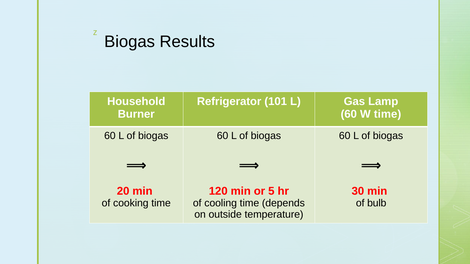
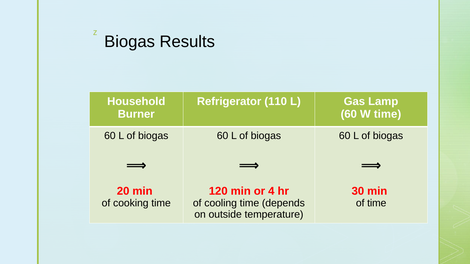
101: 101 -> 110
5: 5 -> 4
of bulb: bulb -> time
